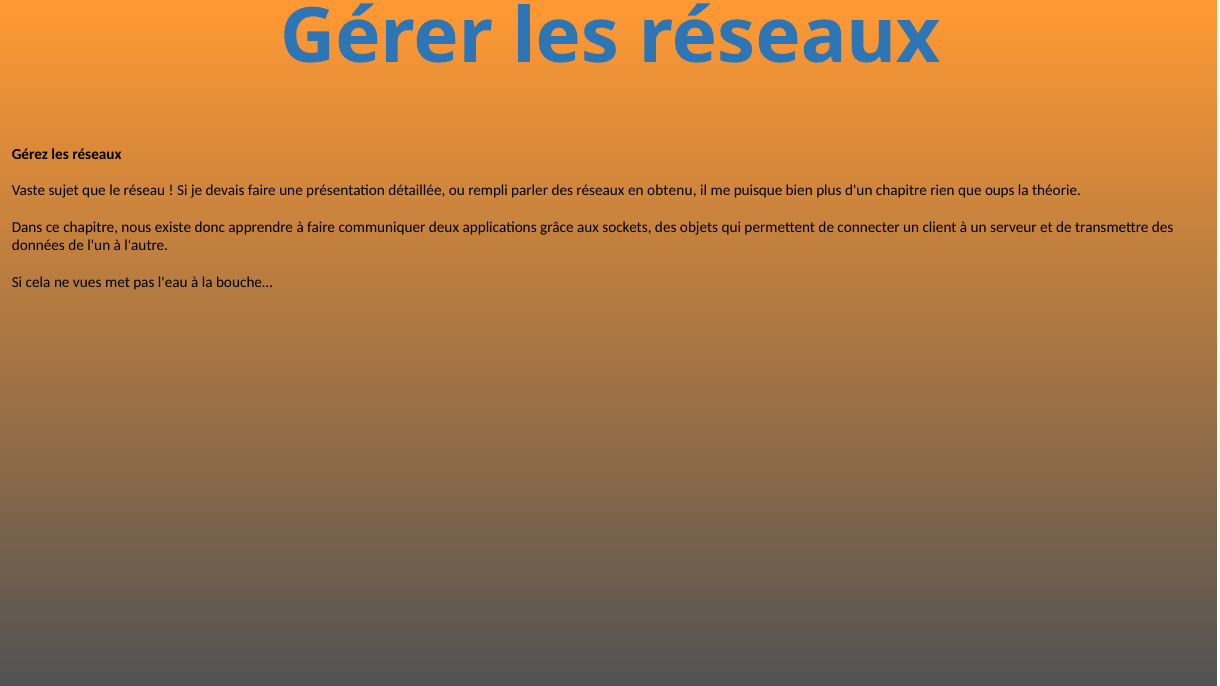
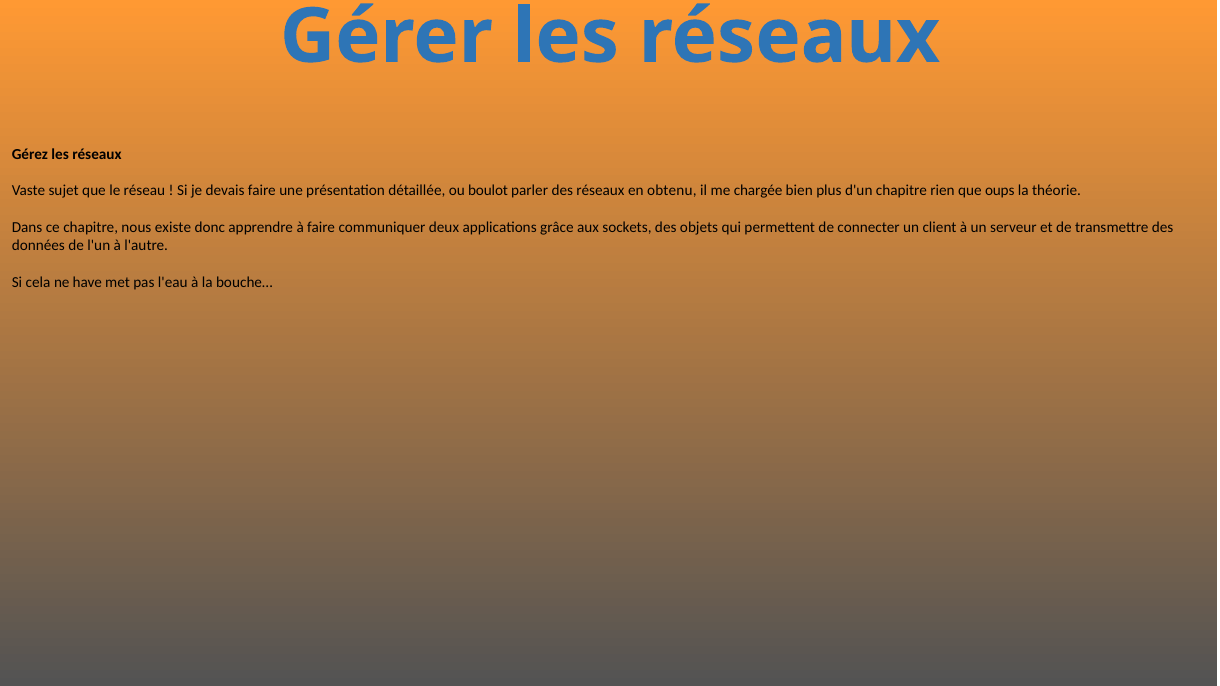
rempli: rempli -> boulot
puisque: puisque -> chargée
vues: vues -> have
